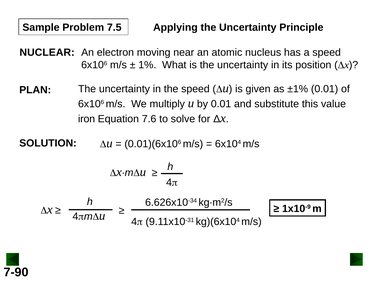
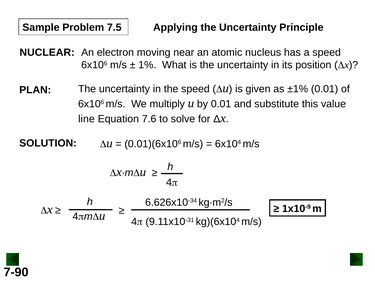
iron: iron -> line
